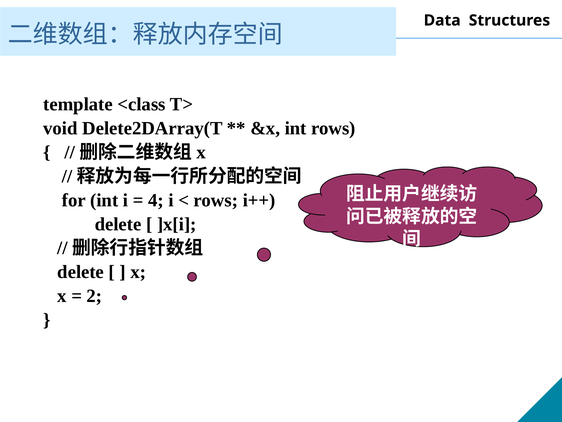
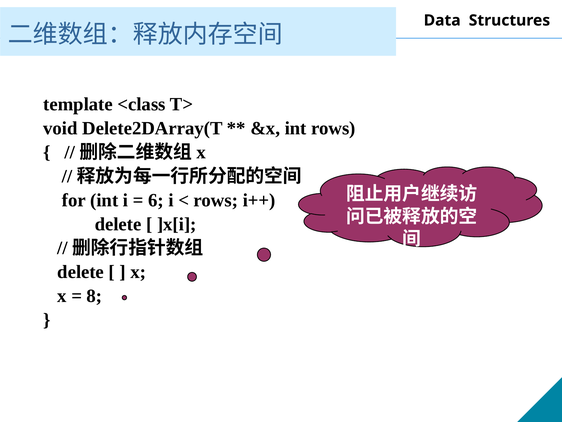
4: 4 -> 6
2: 2 -> 8
